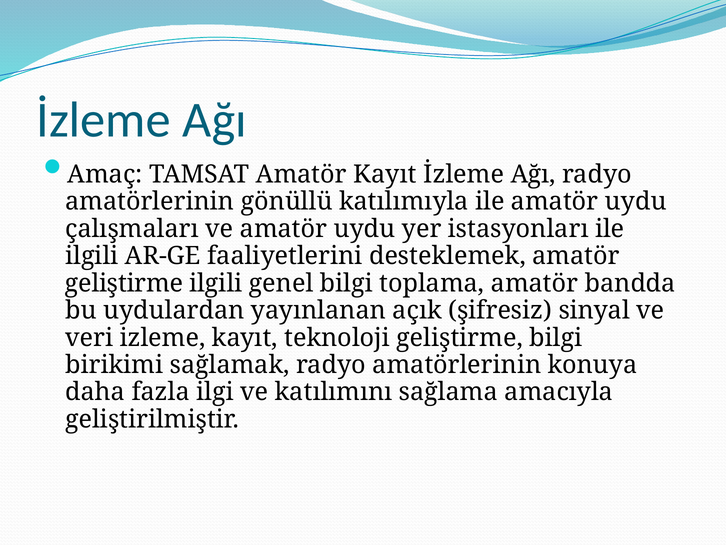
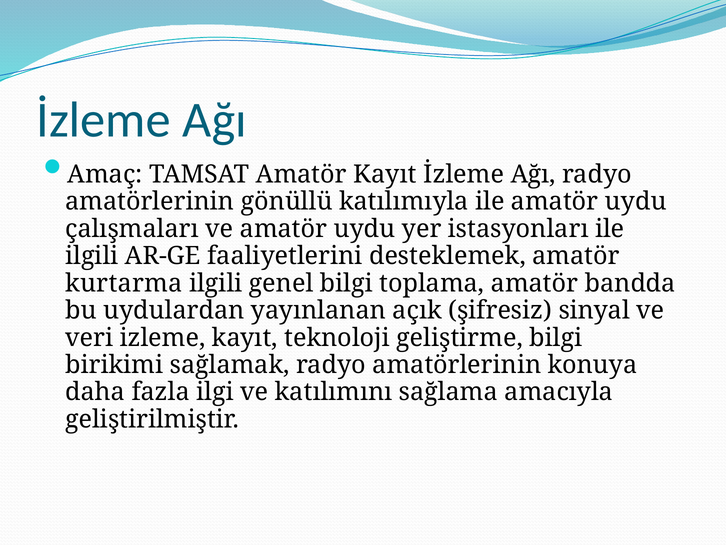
geliştirme at (124, 283): geliştirme -> kurtarma
